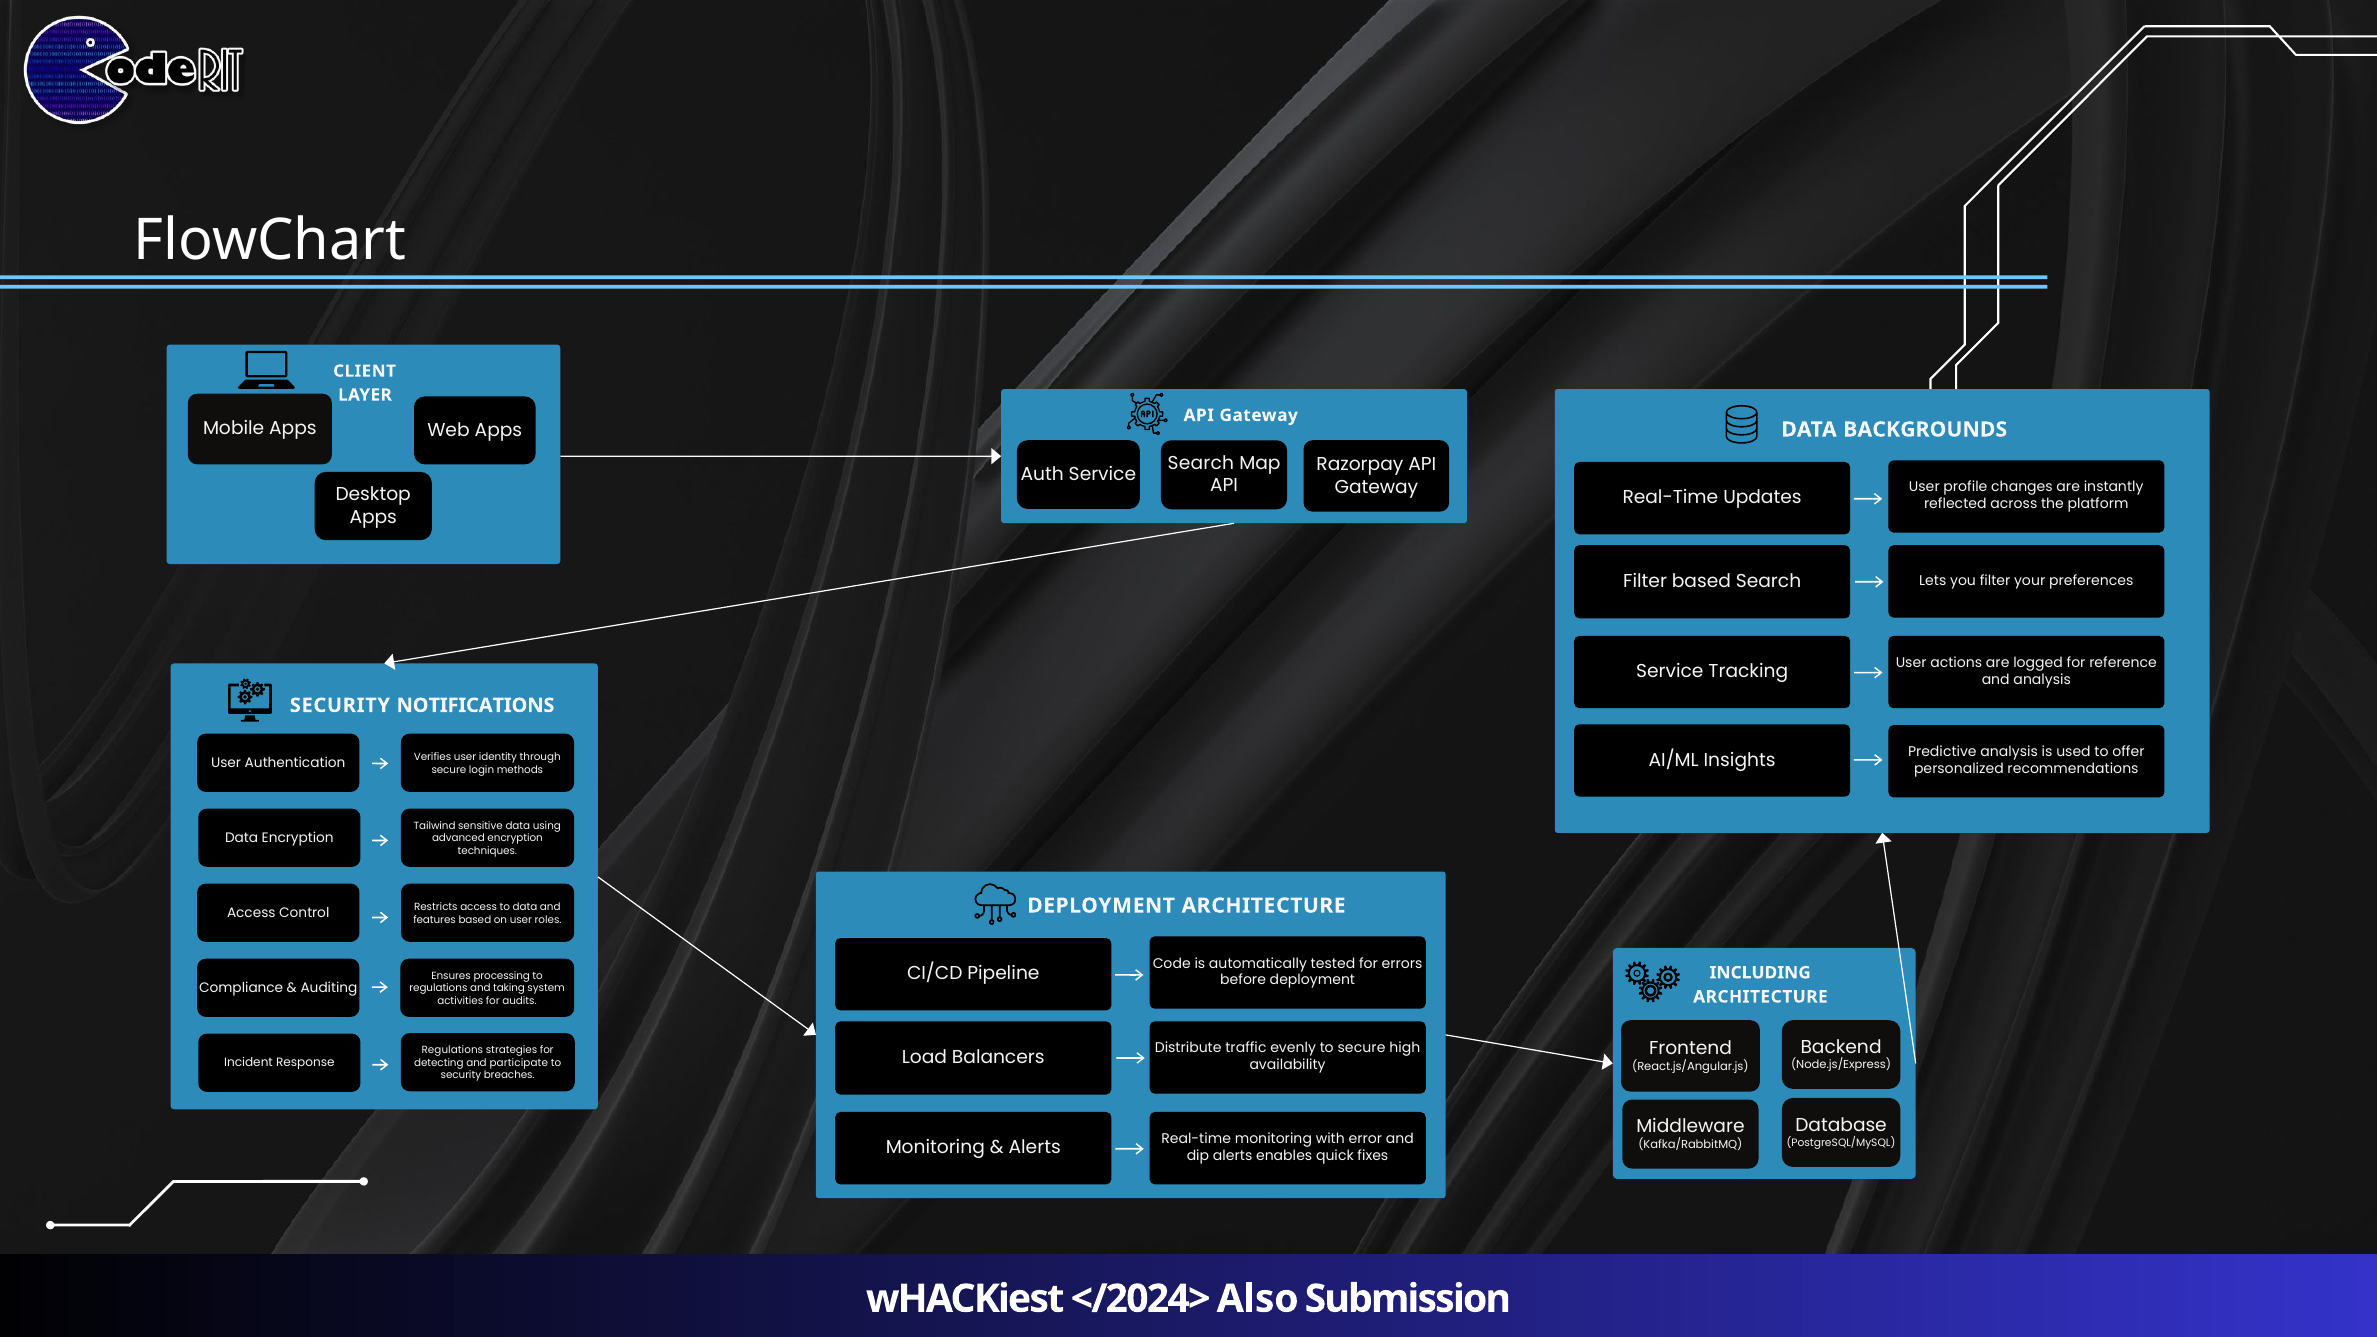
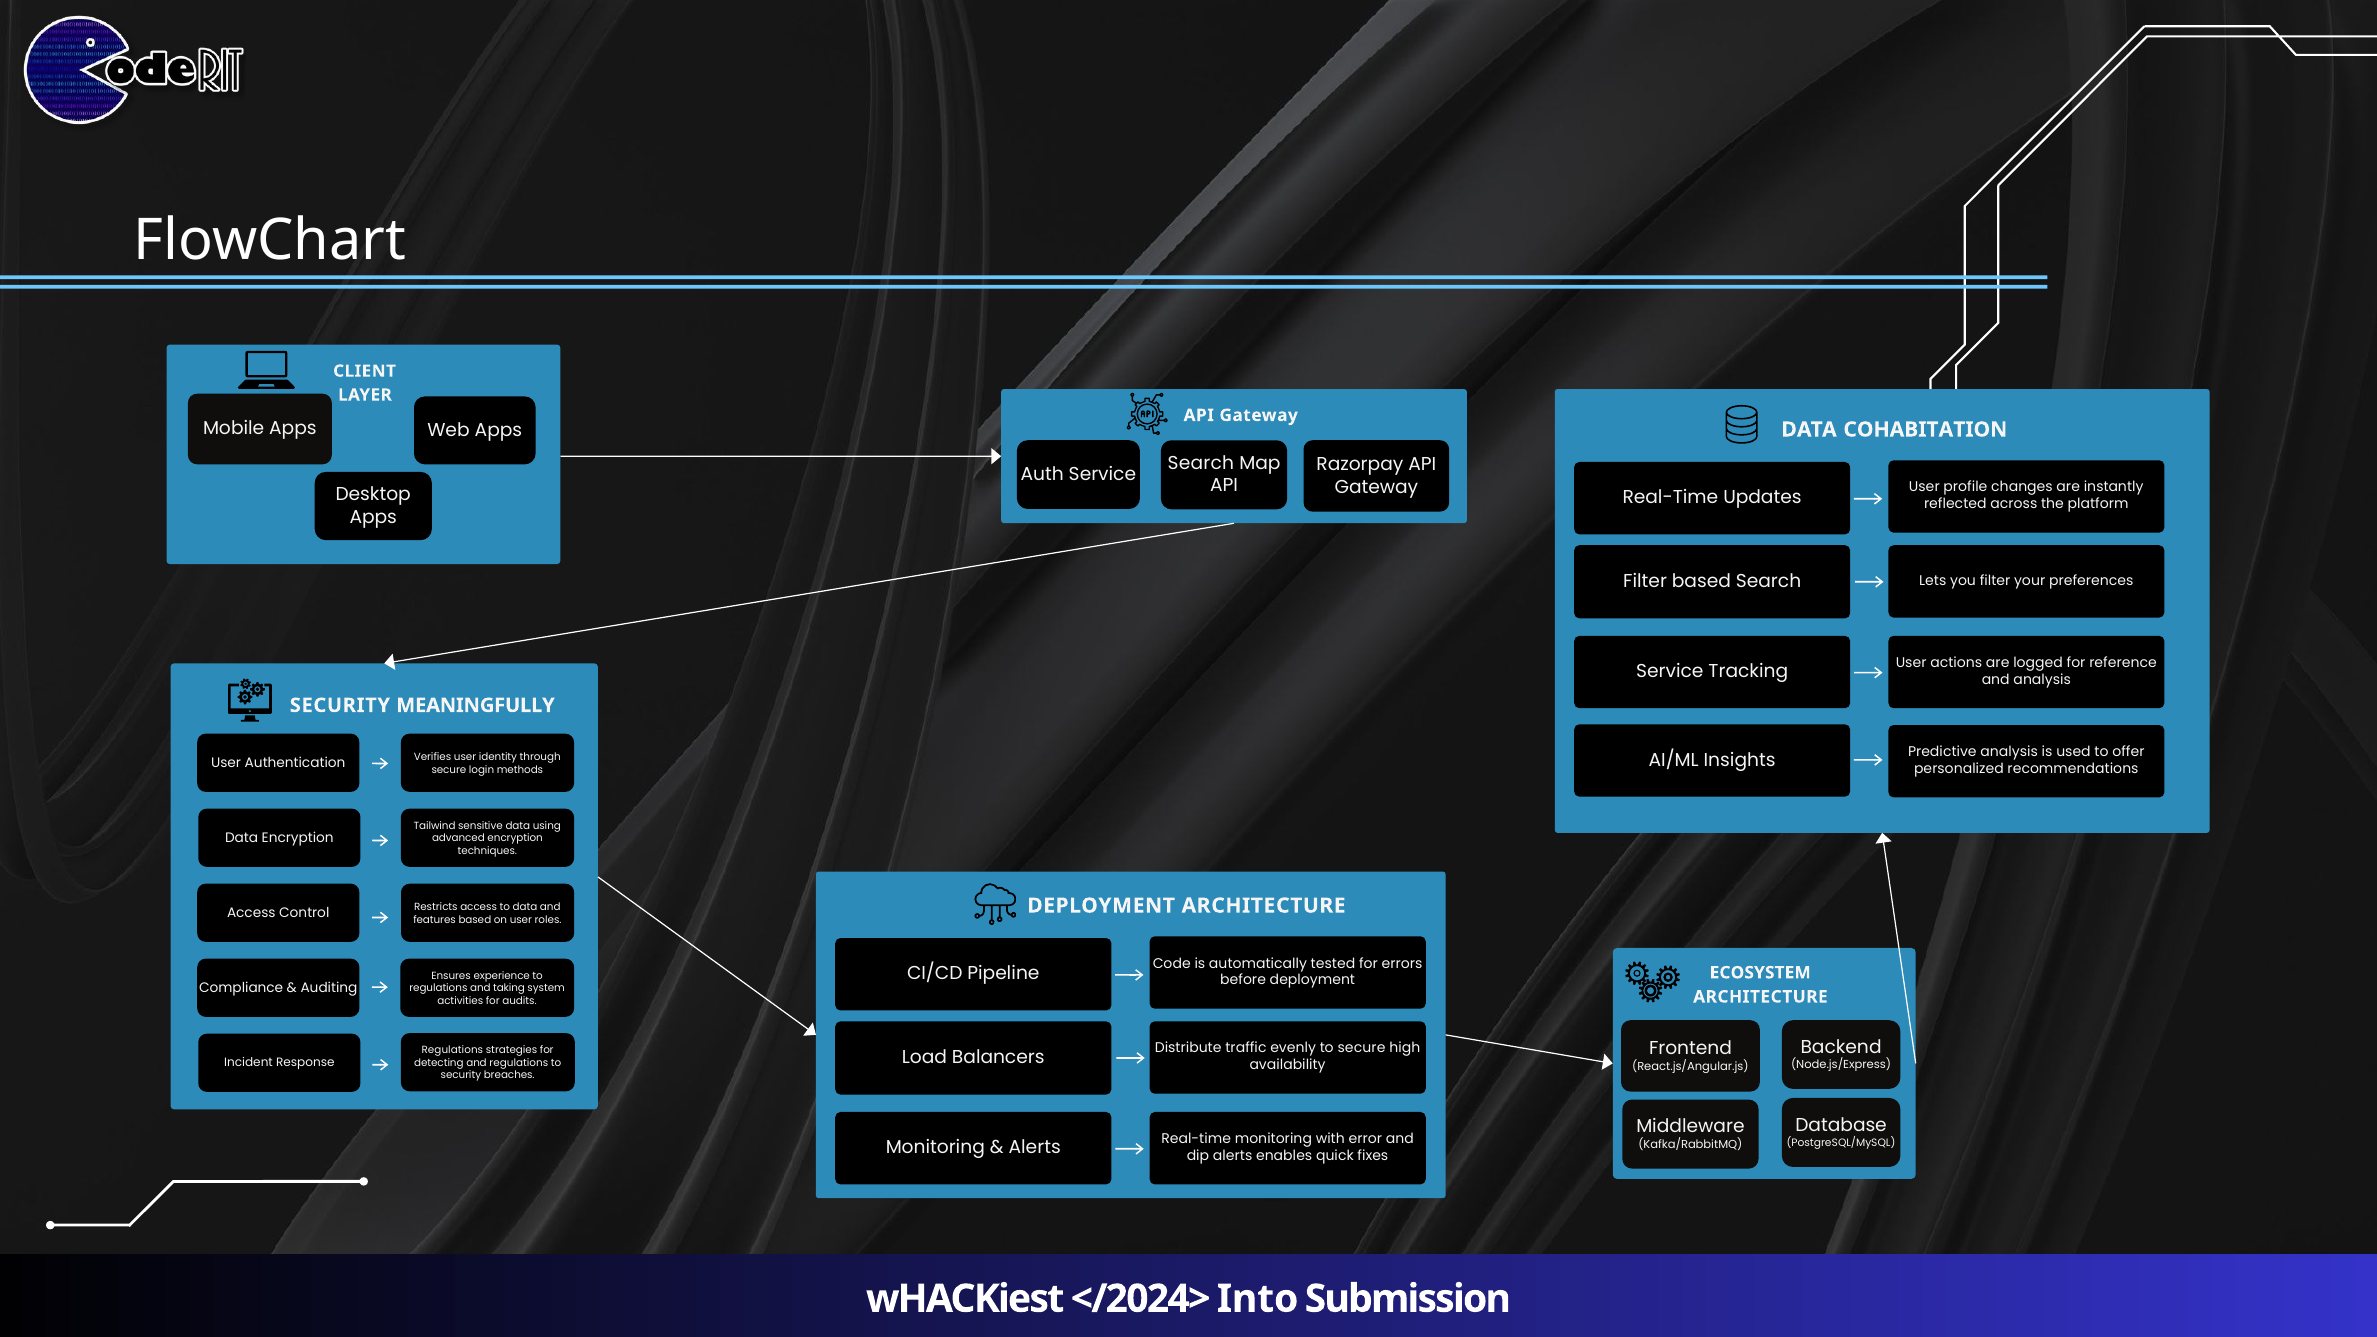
BACKGROUNDS: BACKGROUNDS -> COHABITATION
NOTIFICATIONS: NOTIFICATIONS -> MEANINGFULLY
INCLUDING: INCLUDING -> ECOSYSTEM
processing: processing -> experience
and participate: participate -> regulations
Also: Also -> Into
